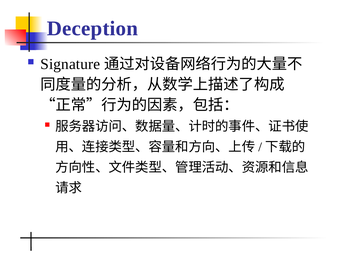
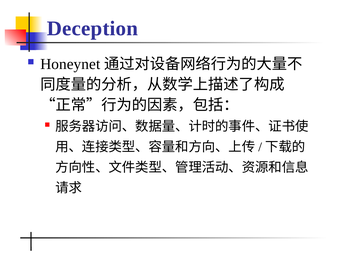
Signature: Signature -> Honeynet
